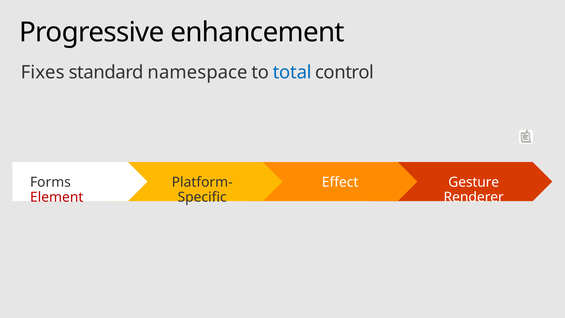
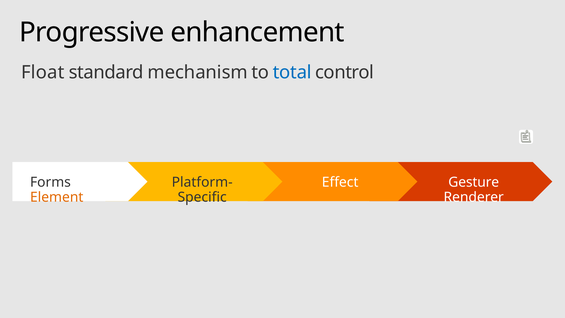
Fixes: Fixes -> Float
namespace: namespace -> mechanism
Element colour: red -> orange
